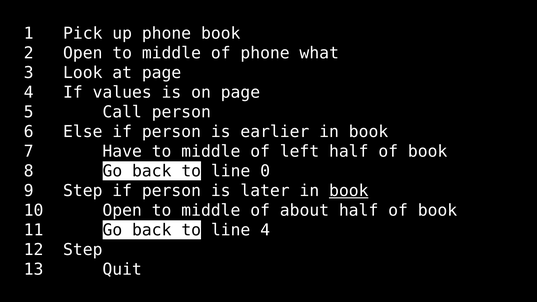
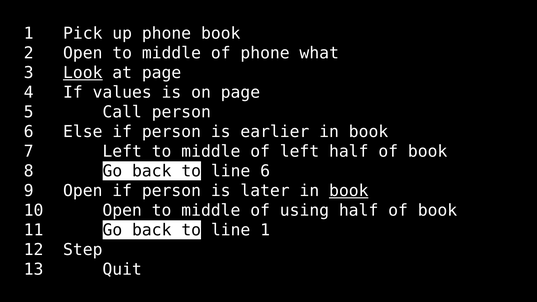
Look underline: none -> present
7 Have: Have -> Left
line 0: 0 -> 6
9 Step: Step -> Open
about: about -> using
line 4: 4 -> 1
